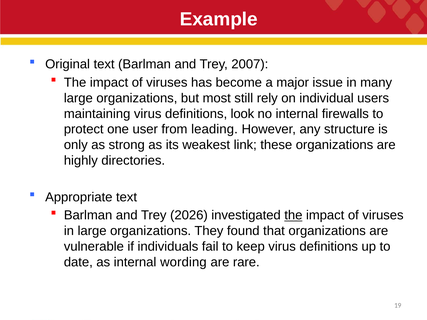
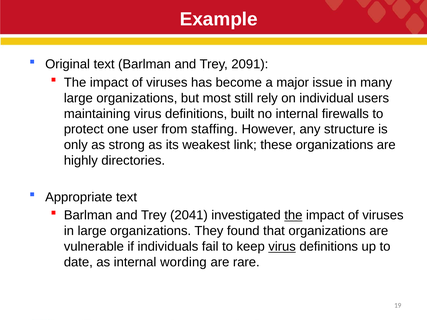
2007: 2007 -> 2091
look: look -> built
leading: leading -> staffing
2026: 2026 -> 2041
virus at (282, 247) underline: none -> present
